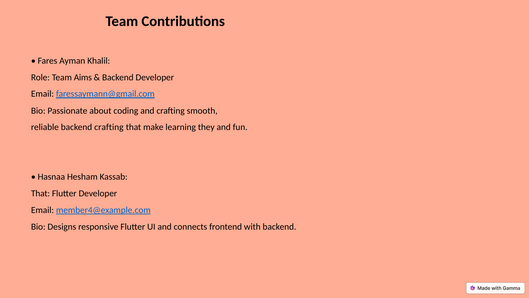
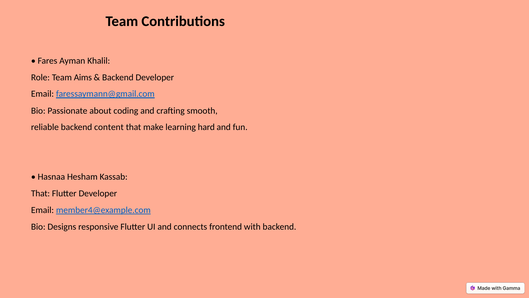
backend crafting: crafting -> content
they: they -> hard
